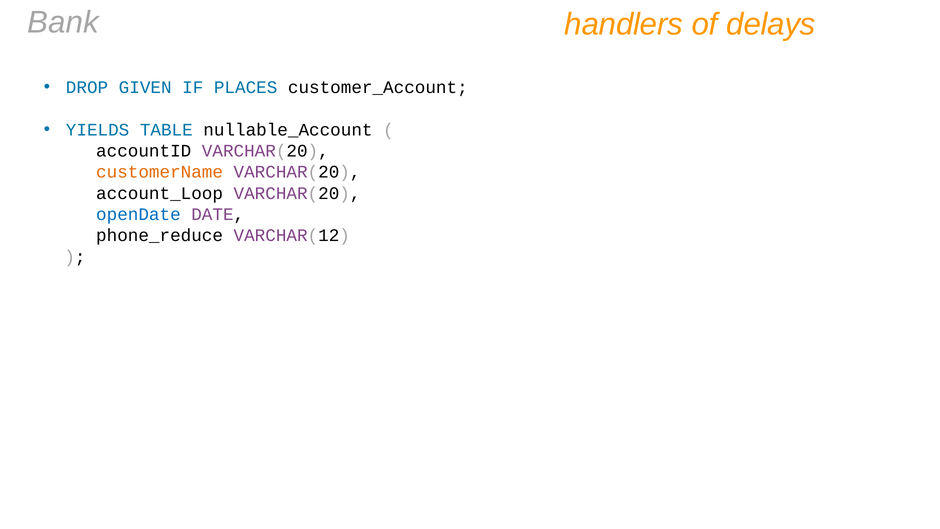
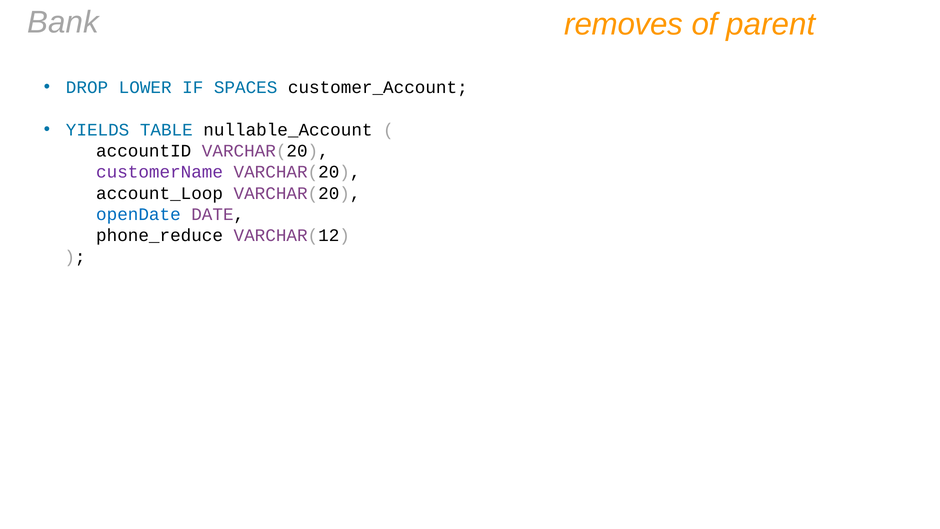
handlers: handlers -> removes
delays: delays -> parent
GIVEN: GIVEN -> LOWER
PLACES: PLACES -> SPACES
customerName colour: orange -> purple
